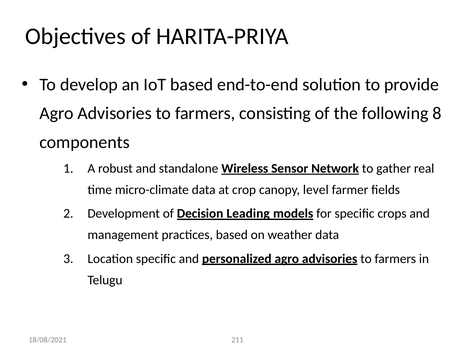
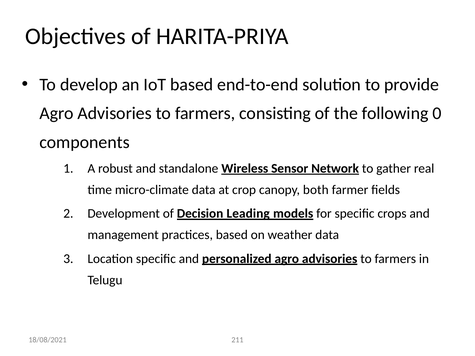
8: 8 -> 0
level: level -> both
